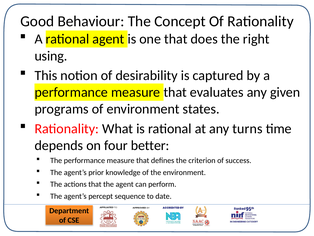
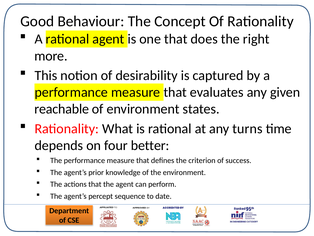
using: using -> more
programs: programs -> reachable
